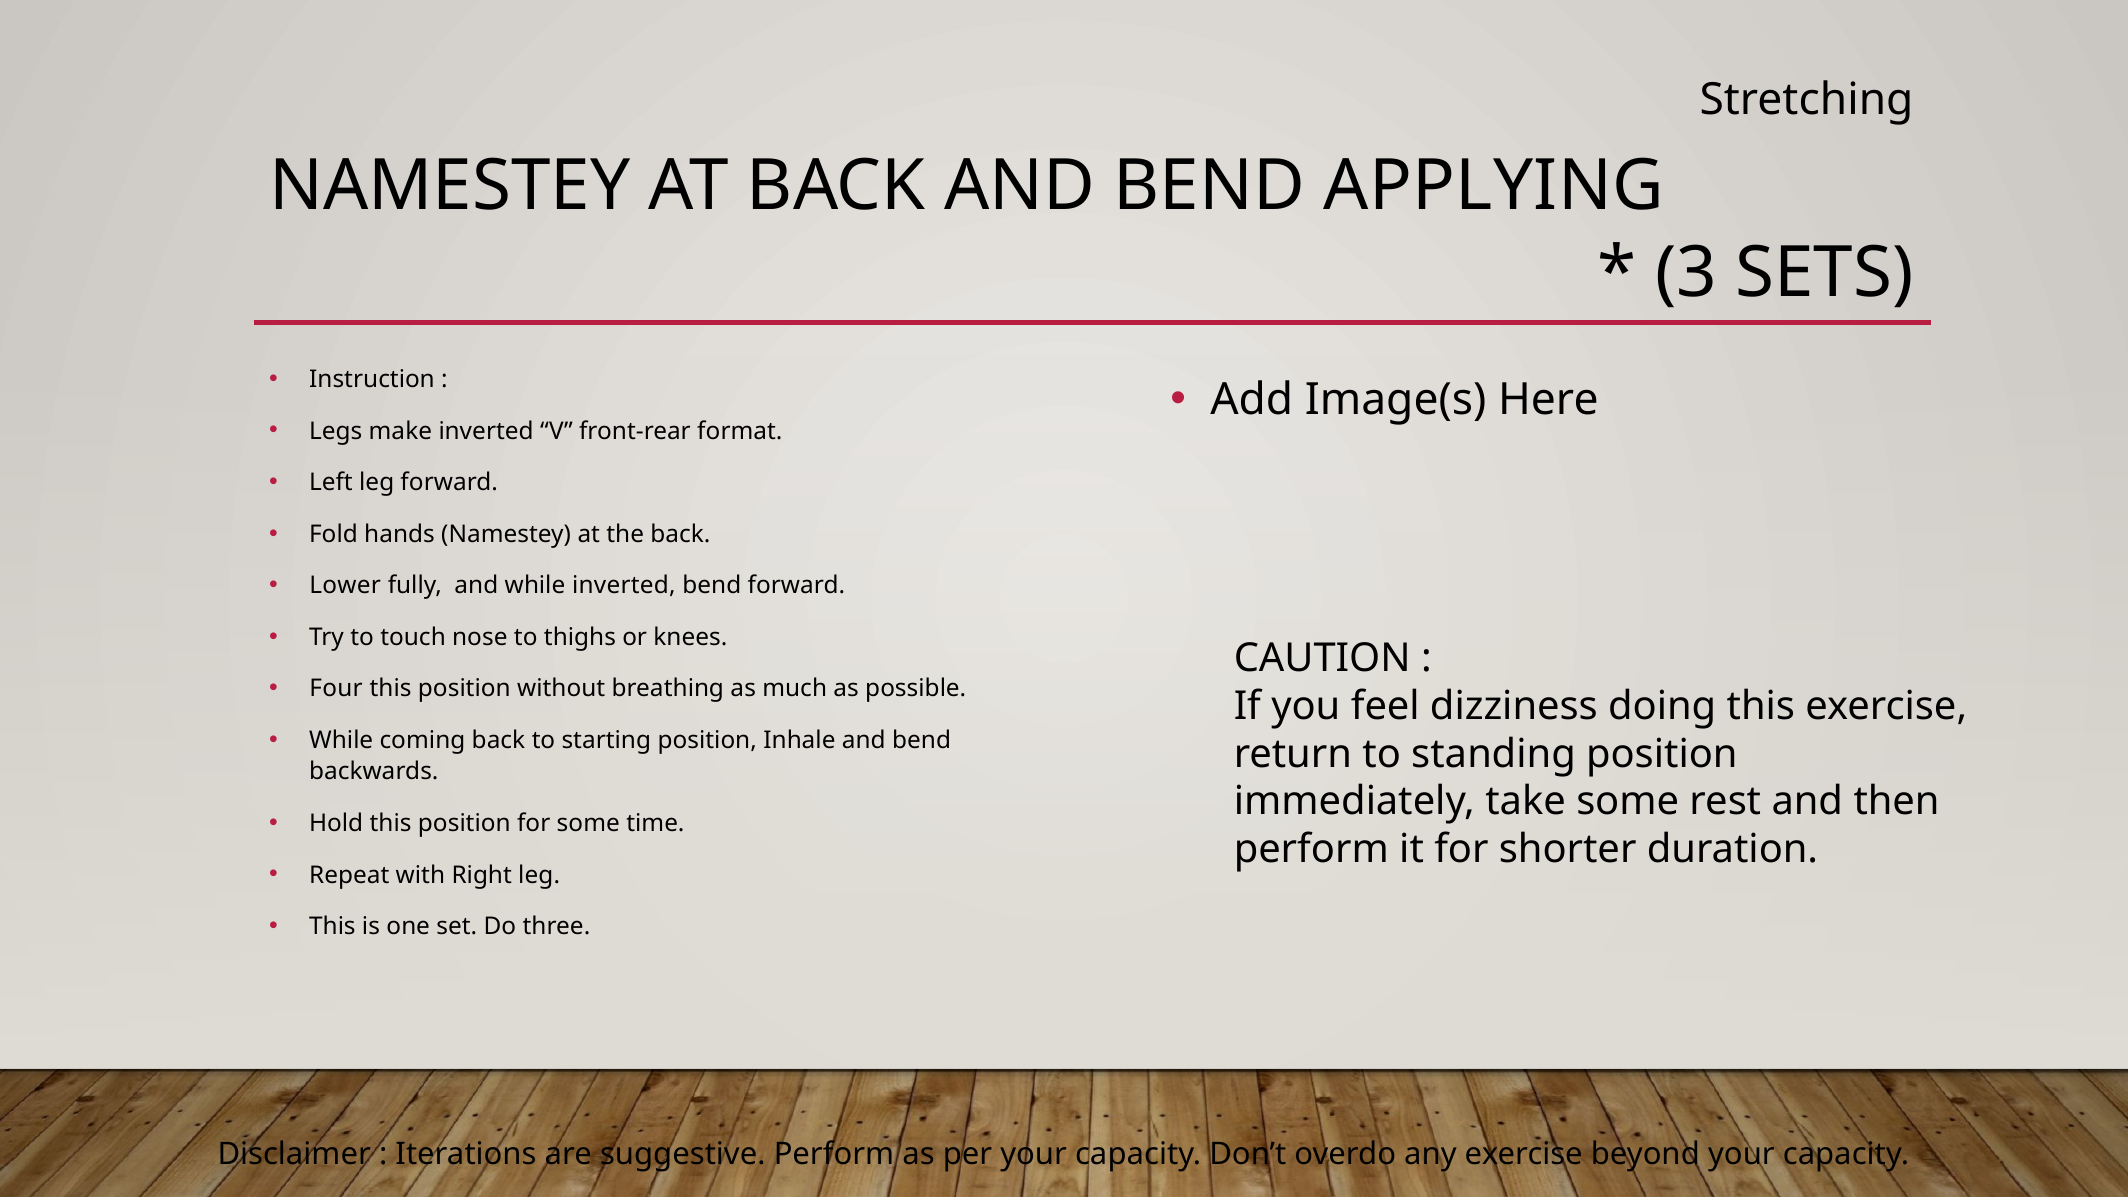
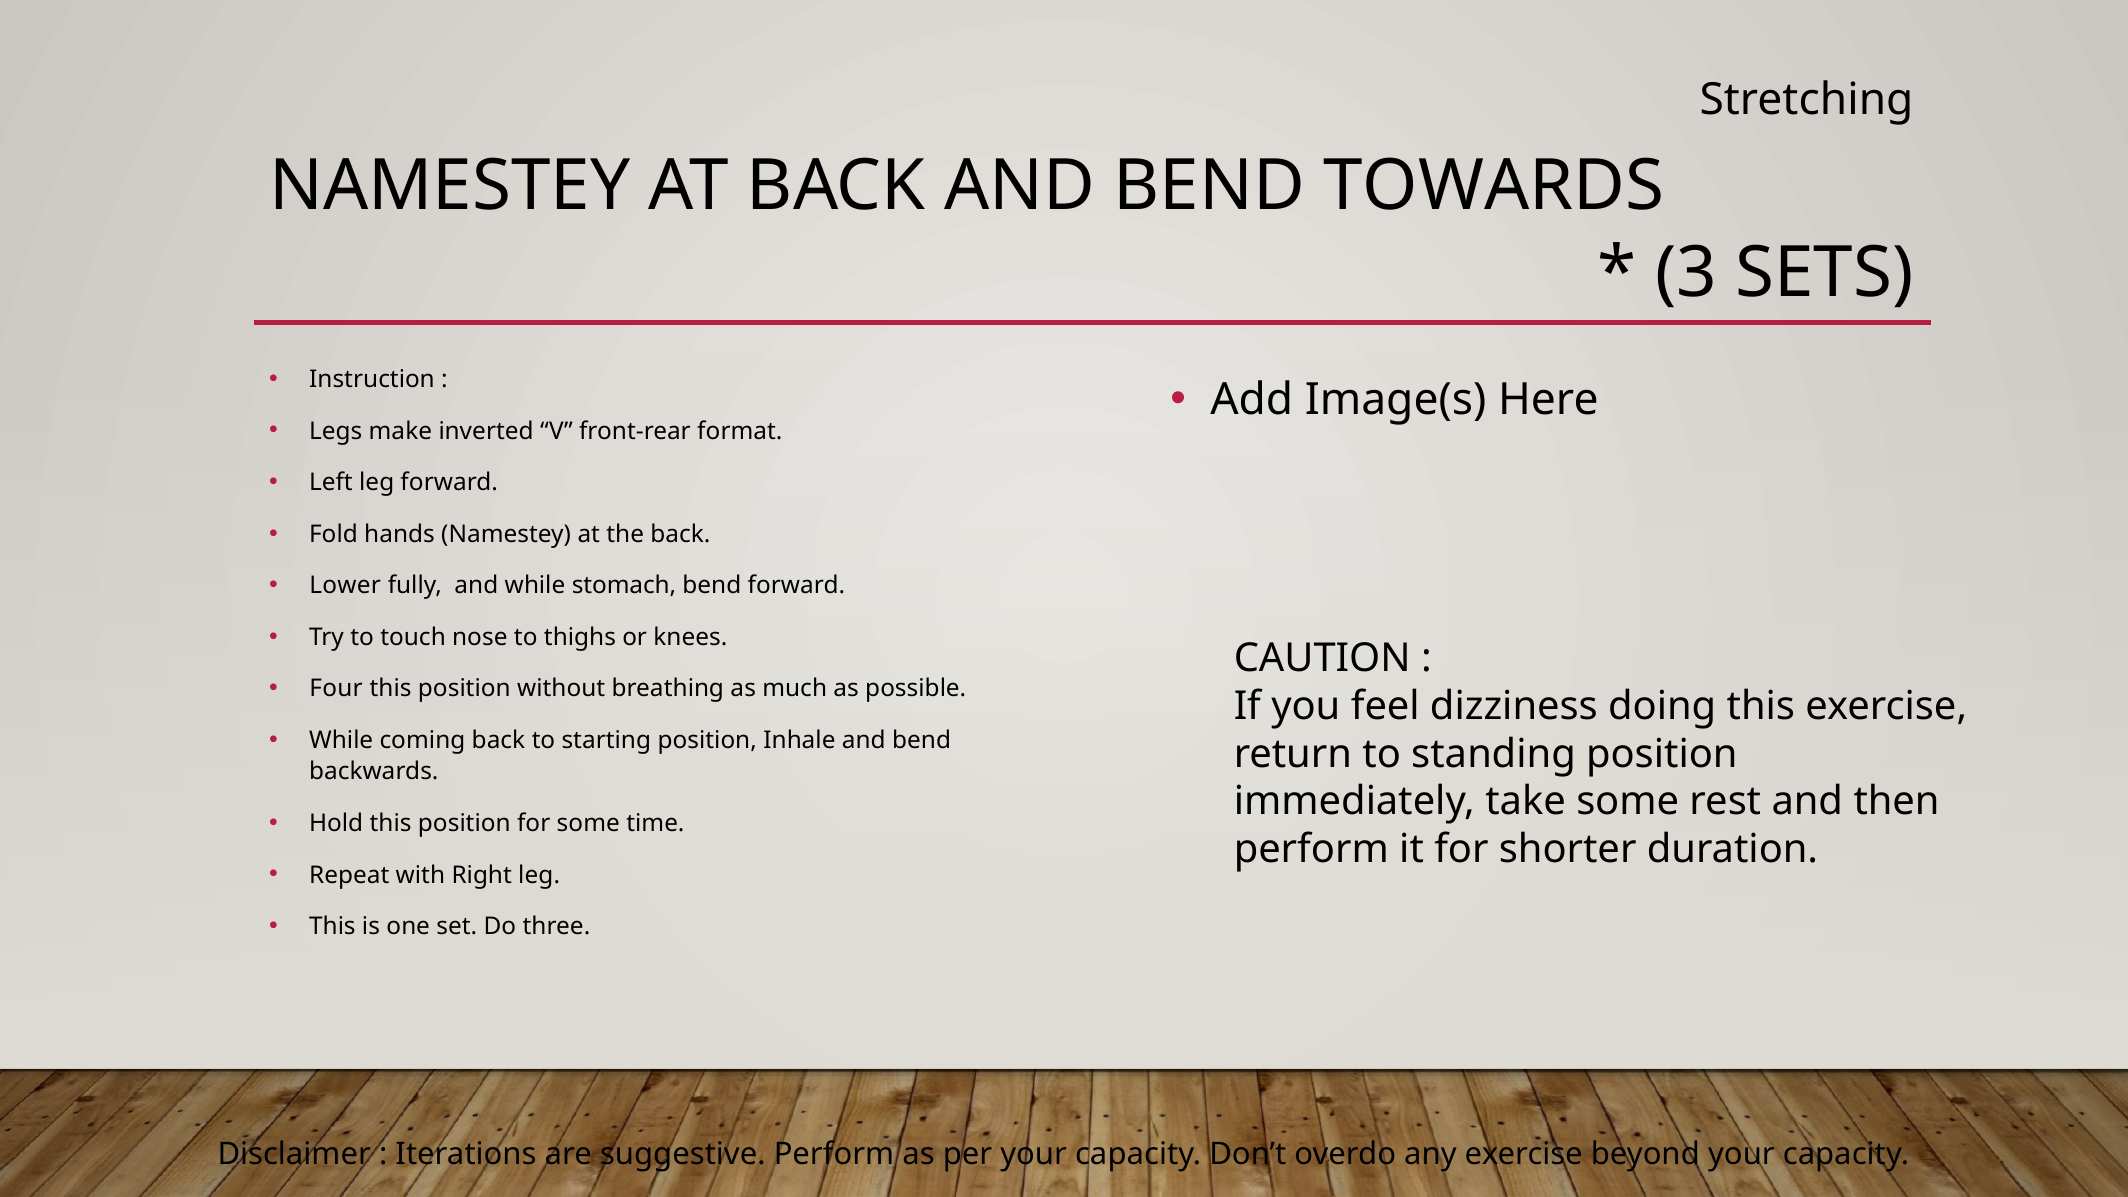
APPLYING: APPLYING -> TOWARDS
while inverted: inverted -> stomach
